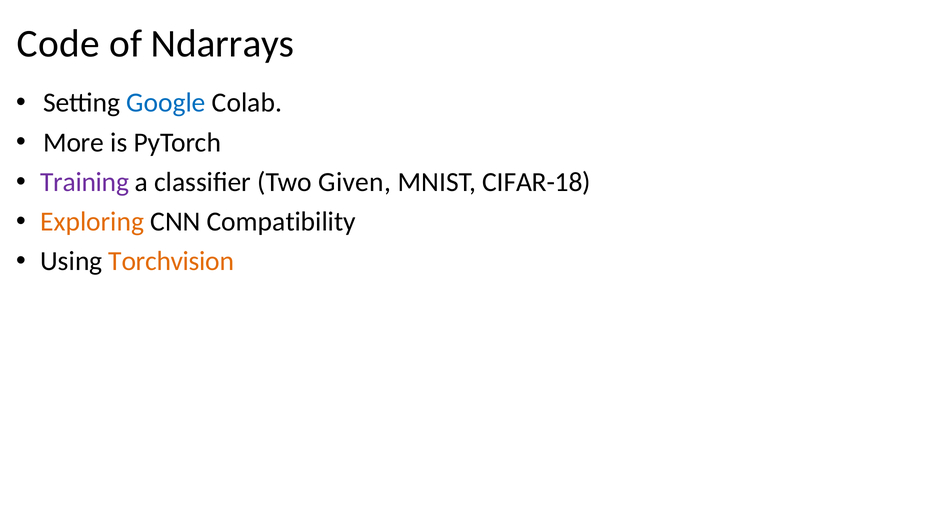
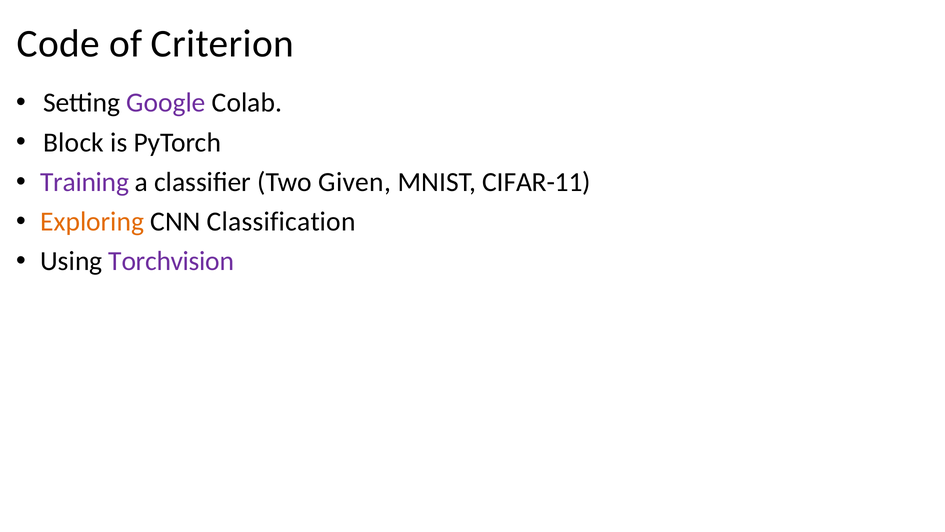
Ndarrays: Ndarrays -> Criterion
Google colour: blue -> purple
More: More -> Block
CIFAR-18: CIFAR-18 -> CIFAR-11
Compatibility: Compatibility -> Classification
Torchvision colour: orange -> purple
